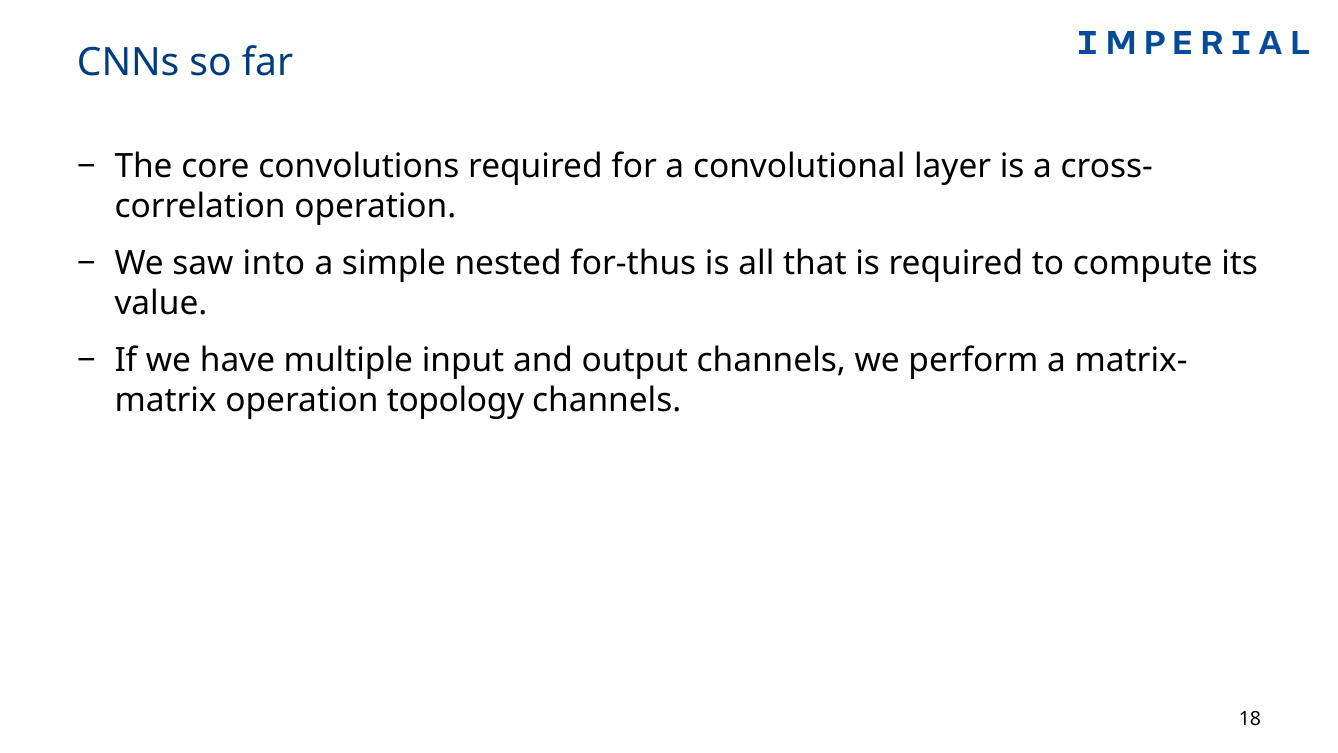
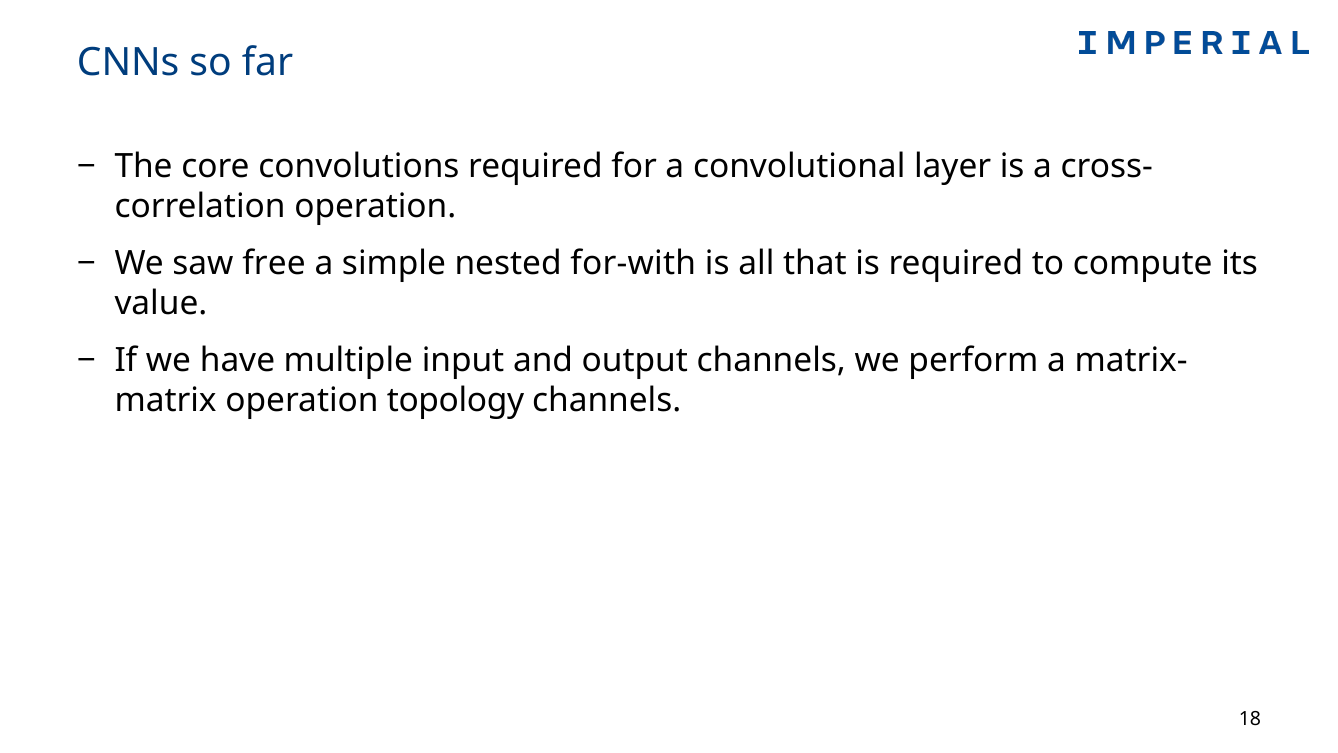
into: into -> free
for-thus: for-thus -> for-with
